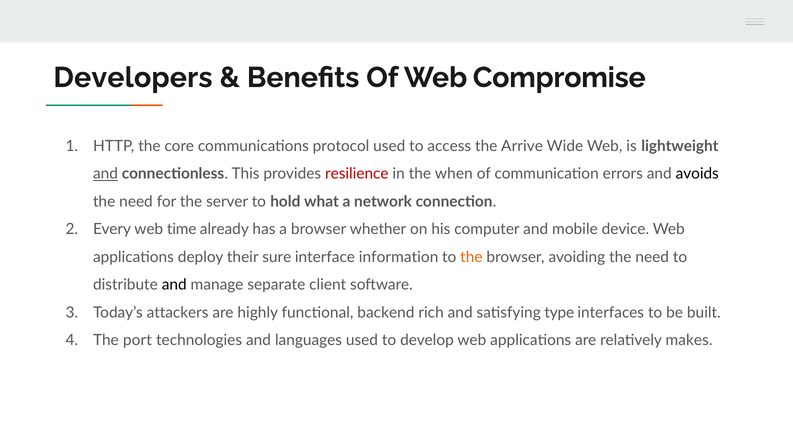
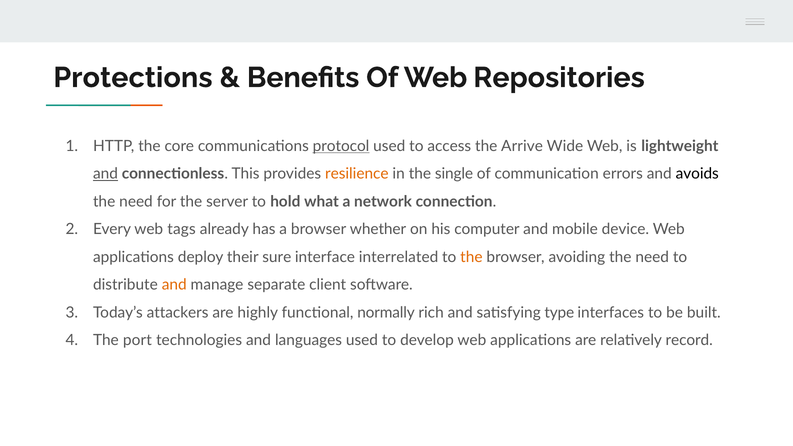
Developers: Developers -> Protections
Compromise: Compromise -> Repositories
protocol underline: none -> present
resilience colour: red -> orange
when: when -> single
time: time -> tags
information: information -> interrelated
and at (174, 285) colour: black -> orange
backend: backend -> normally
makes: makes -> record
